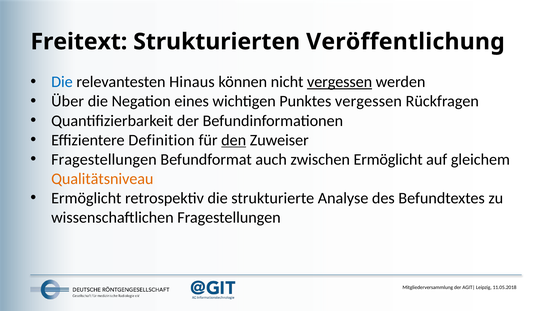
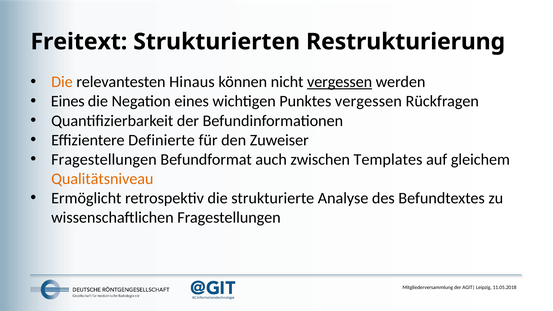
Veröffentlichung: Veröffentlichung -> Restrukturierung
Die at (62, 82) colour: blue -> orange
Über at (68, 101): Über -> Eines
Definition: Definition -> Definierte
den underline: present -> none
zwischen Ermöglicht: Ermöglicht -> Templates
